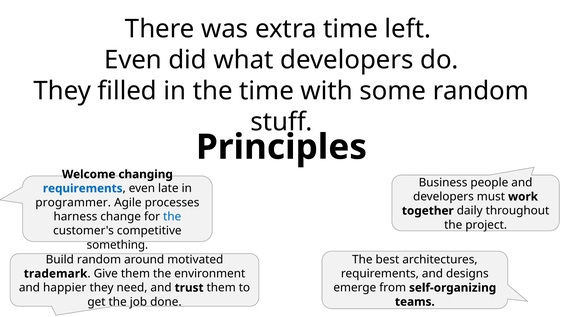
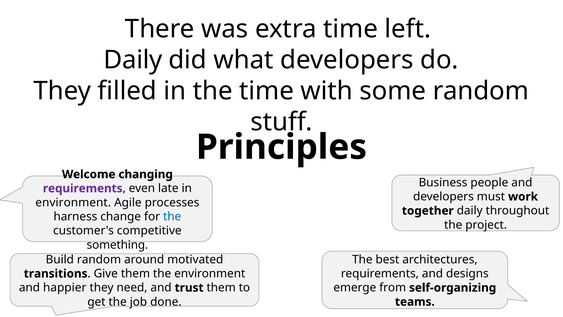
Even at (133, 60): Even -> Daily
requirements at (83, 188) colour: blue -> purple
programmer at (73, 202): programmer -> environment
trademark: trademark -> transitions
